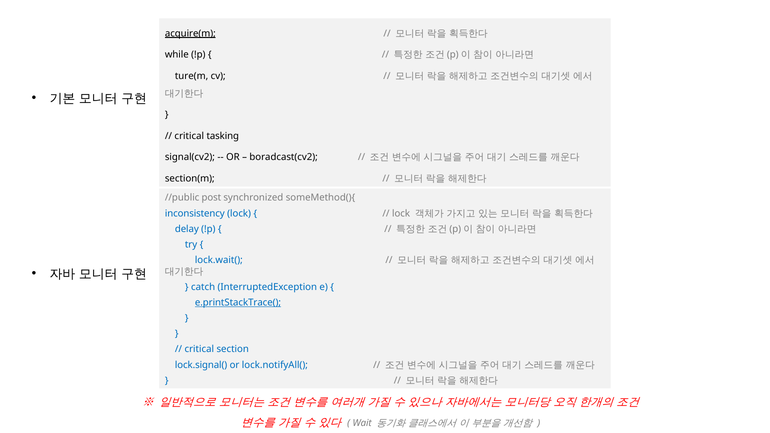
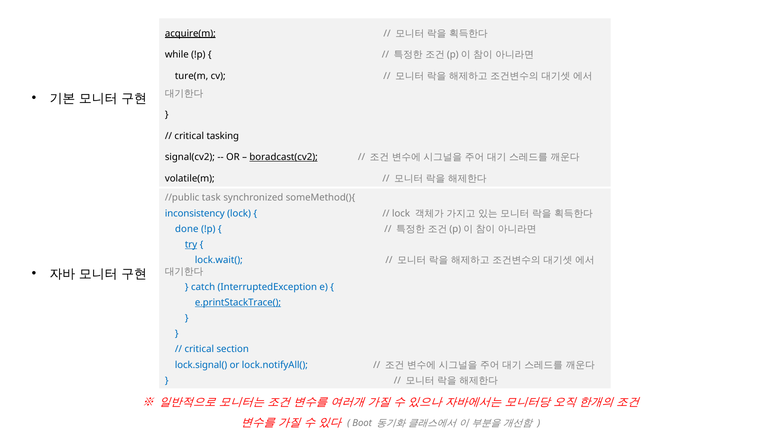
boradcast(cv2 underline: none -> present
section(m: section(m -> volatile(m
post: post -> task
delay: delay -> done
try underline: none -> present
Wait: Wait -> Boot
